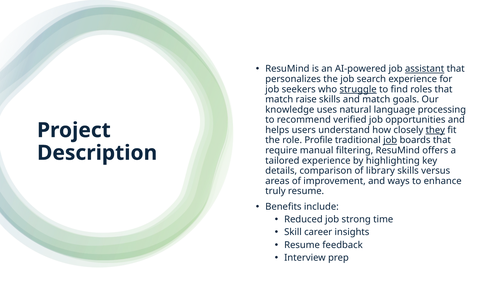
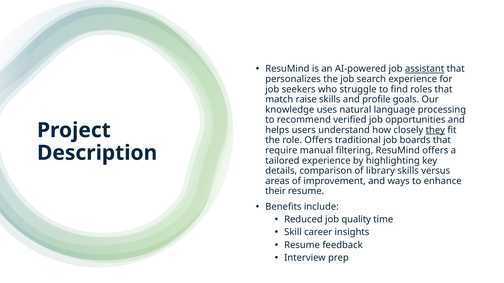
struggle underline: present -> none
and match: match -> profile
role Profile: Profile -> Offers
job at (390, 140) underline: present -> none
truly: truly -> their
strong: strong -> quality
